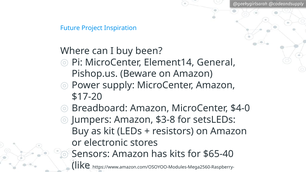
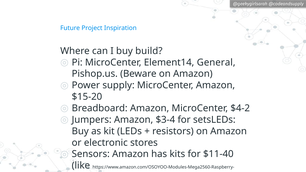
been: been -> build
$17-20: $17-20 -> $15-20
$4-0: $4-0 -> $4-2
$3-8: $3-8 -> $3-4
$65-40: $65-40 -> $11-40
